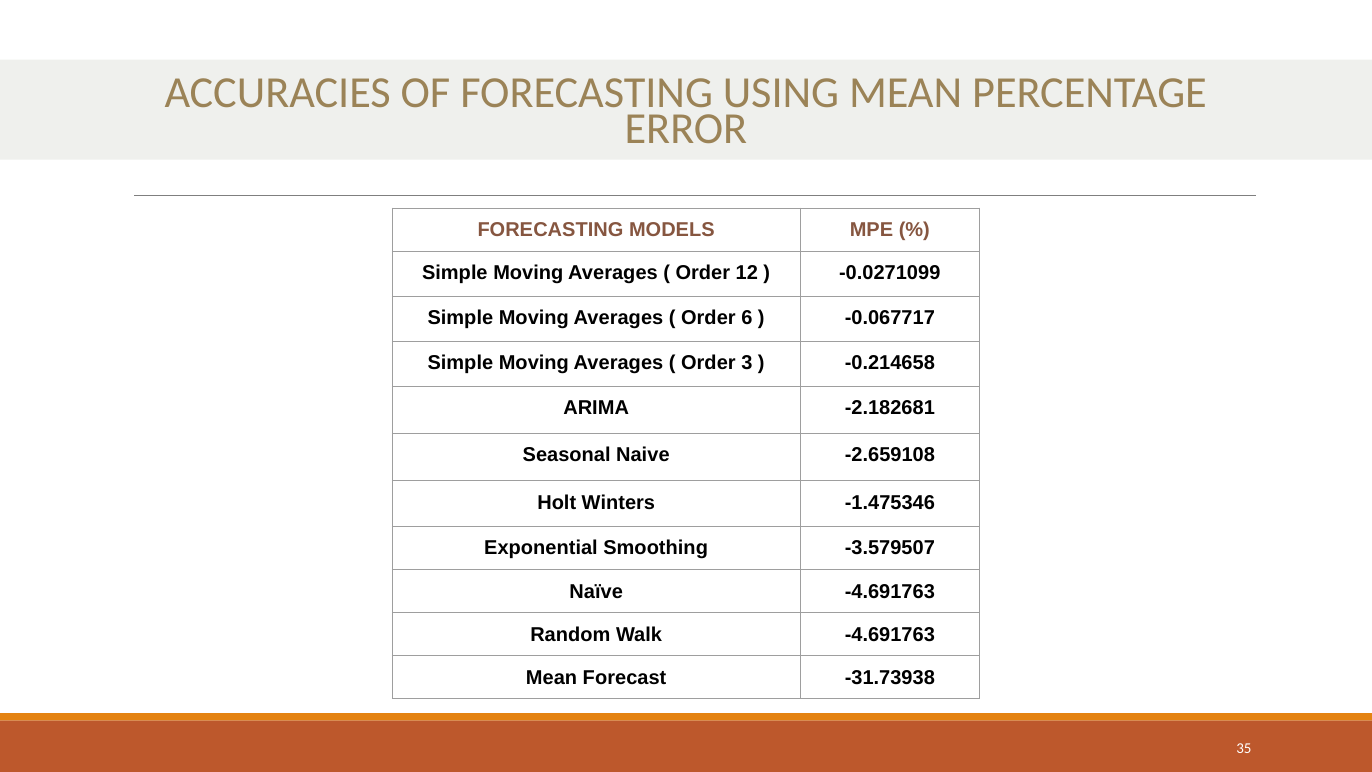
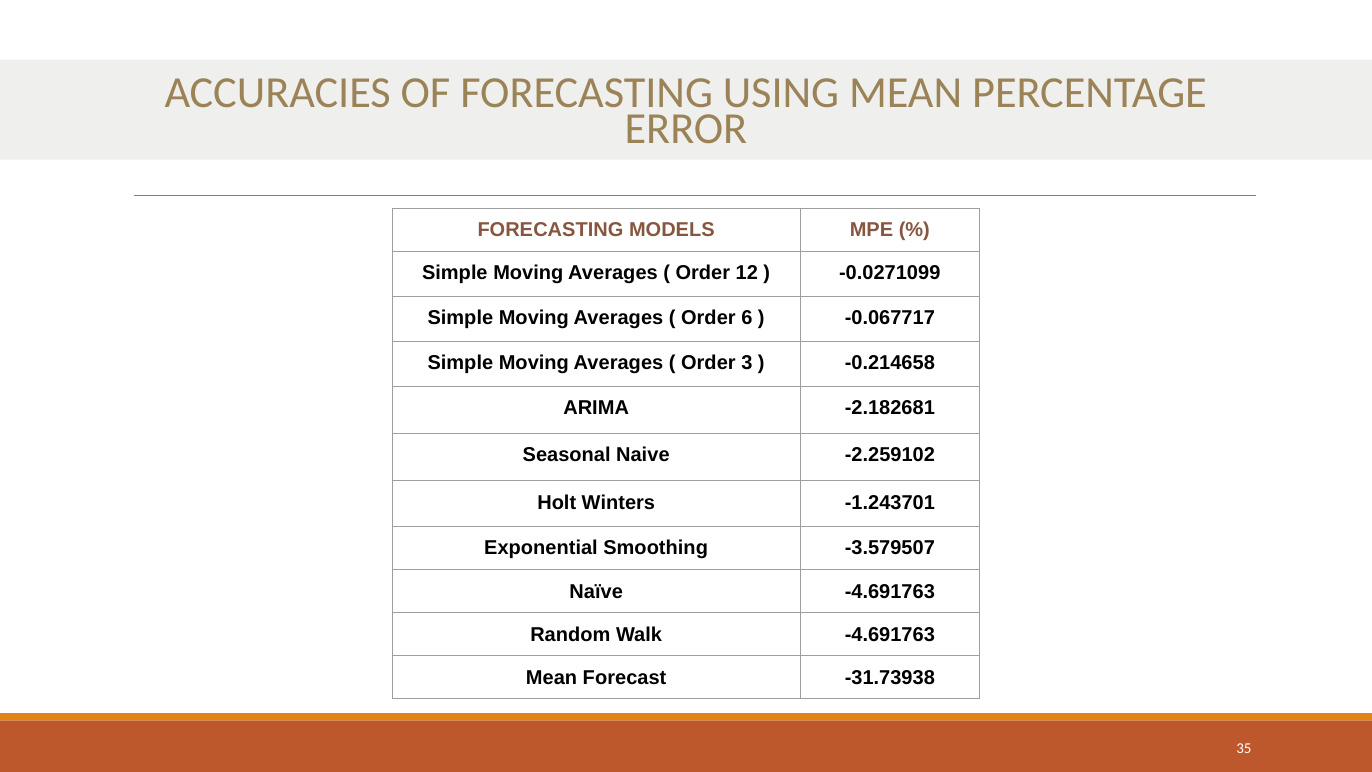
-2.659108: -2.659108 -> -2.259102
-1.475346: -1.475346 -> -1.243701
